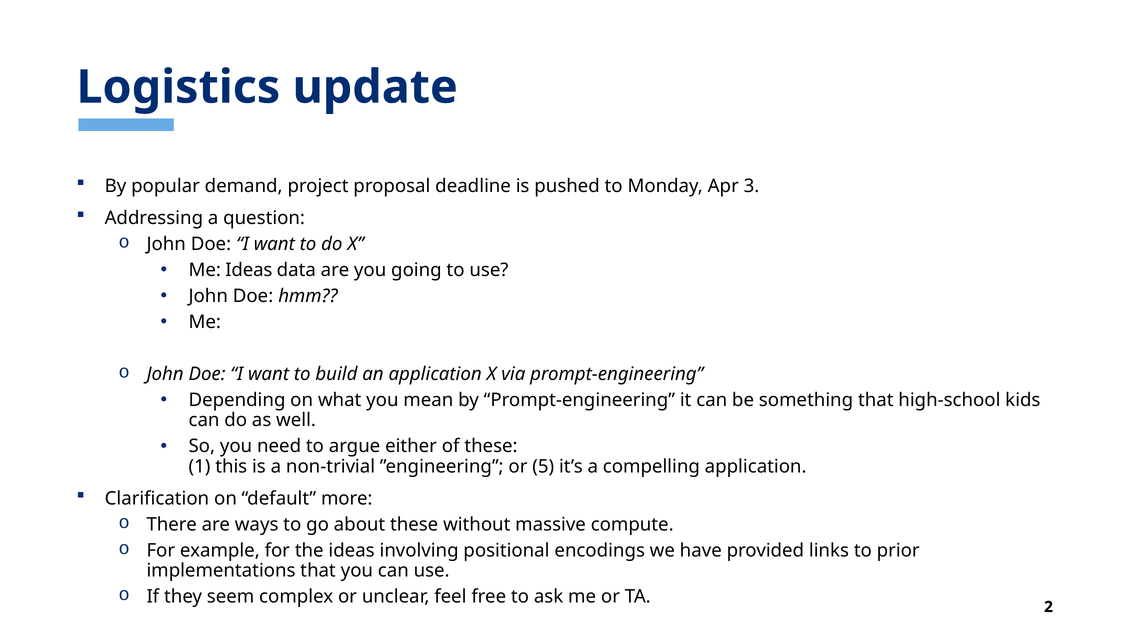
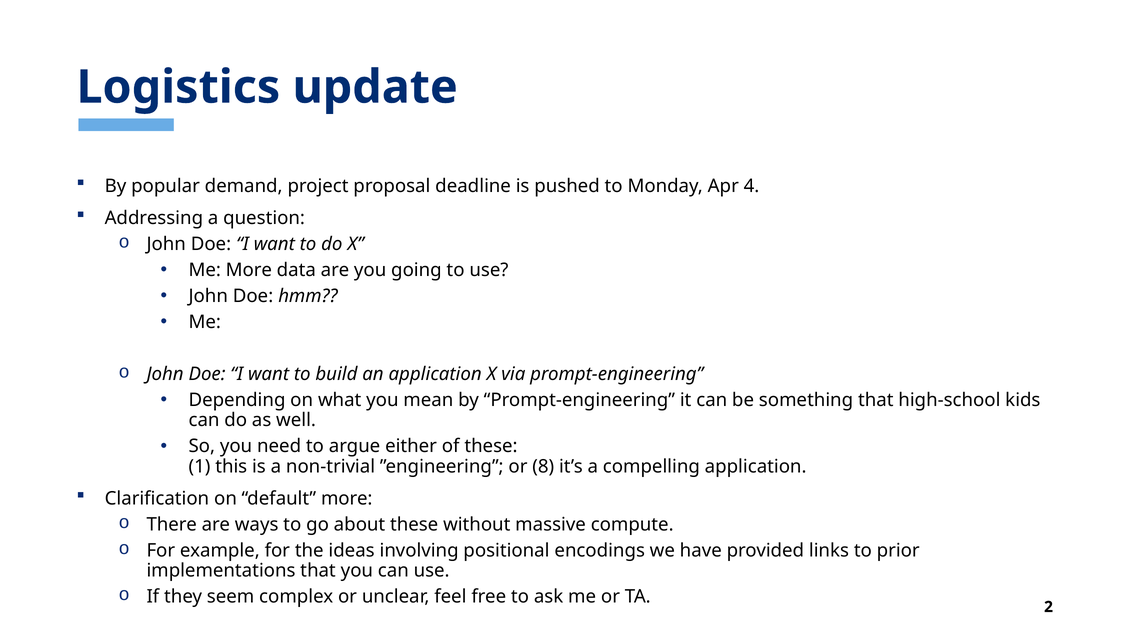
3: 3 -> 4
Me Ideas: Ideas -> More
5: 5 -> 8
